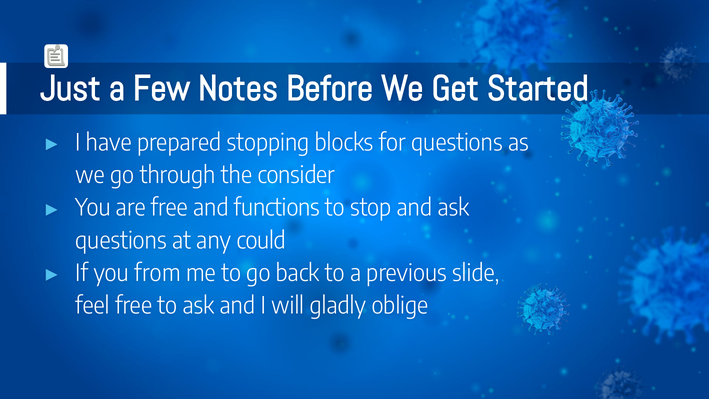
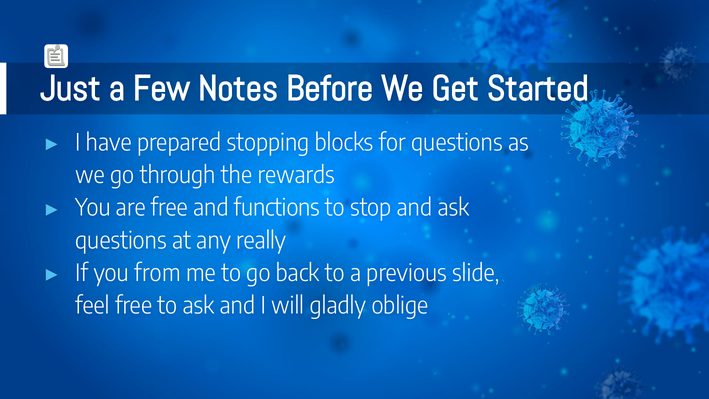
consider: consider -> rewards
could: could -> really
